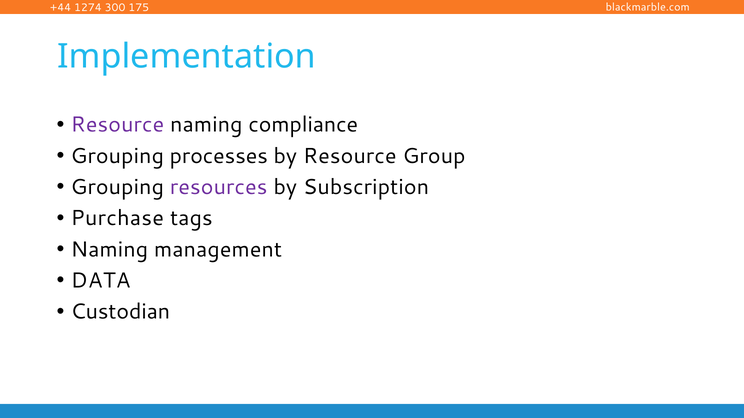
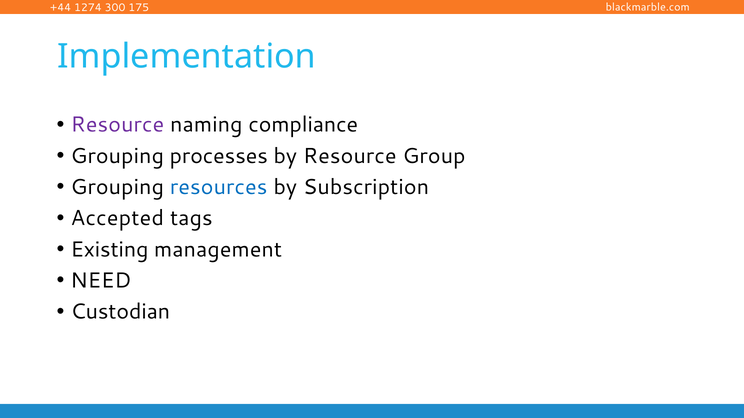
resources colour: purple -> blue
Purchase: Purchase -> Accepted
Naming at (109, 250): Naming -> Existing
DATA: DATA -> NEED
